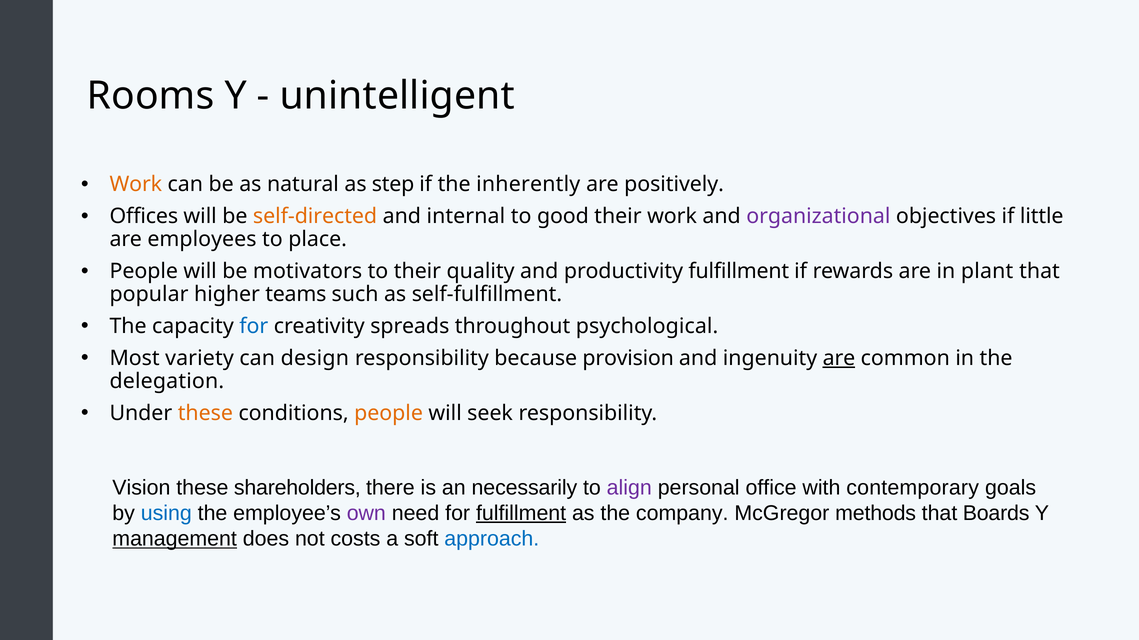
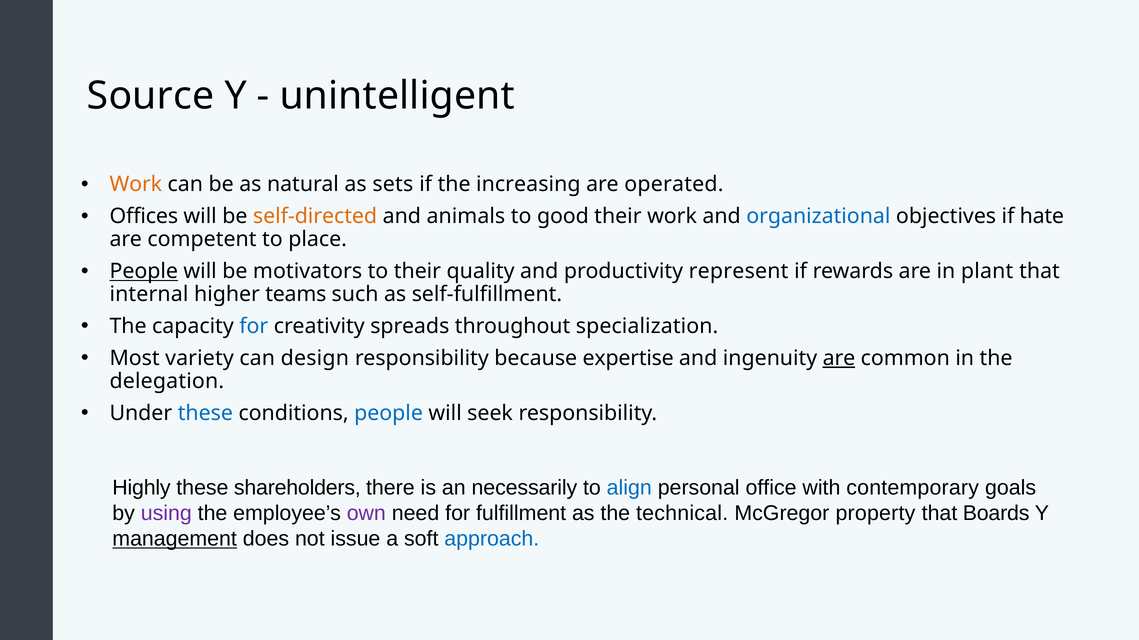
Rooms: Rooms -> Source
step: step -> sets
inherently: inherently -> increasing
positively: positively -> operated
internal: internal -> animals
organizational colour: purple -> blue
little: little -> hate
employees: employees -> competent
People at (144, 272) underline: none -> present
productivity fulfillment: fulfillment -> represent
popular: popular -> internal
psychological: psychological -> specialization
provision: provision -> expertise
these at (205, 414) colour: orange -> blue
people at (389, 414) colour: orange -> blue
Vision: Vision -> Highly
align colour: purple -> blue
using colour: blue -> purple
fulfillment at (521, 514) underline: present -> none
company: company -> technical
methods: methods -> property
costs: costs -> issue
